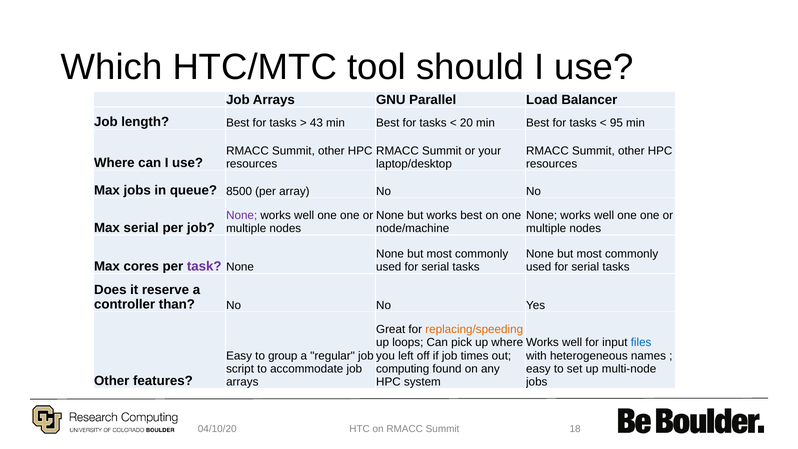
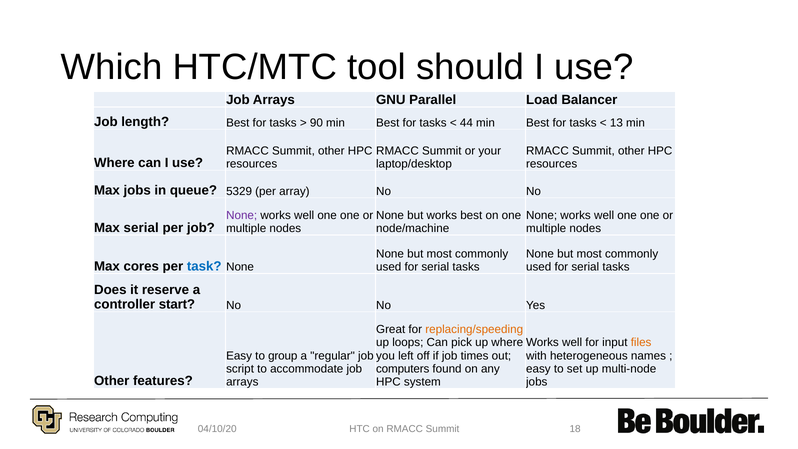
43: 43 -> 90
20: 20 -> 44
95: 95 -> 13
8500: 8500 -> 5329
task colour: purple -> blue
than: than -> start
files colour: blue -> orange
computing: computing -> computers
